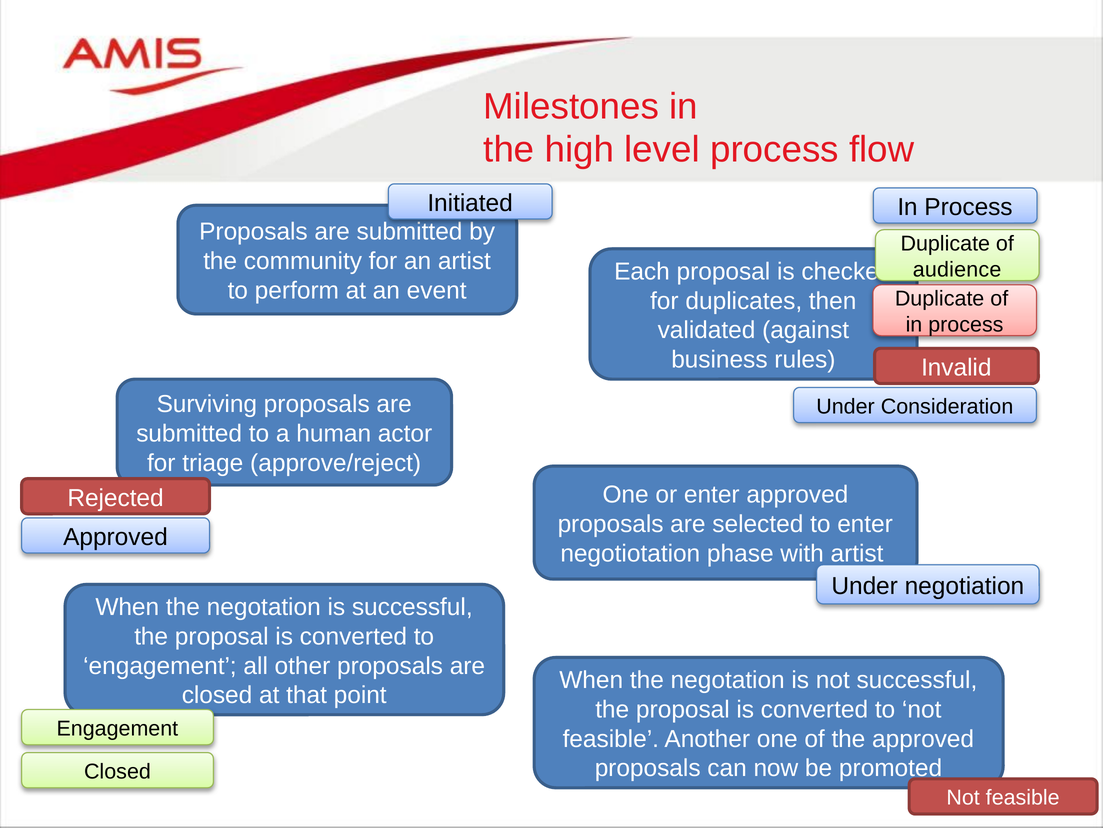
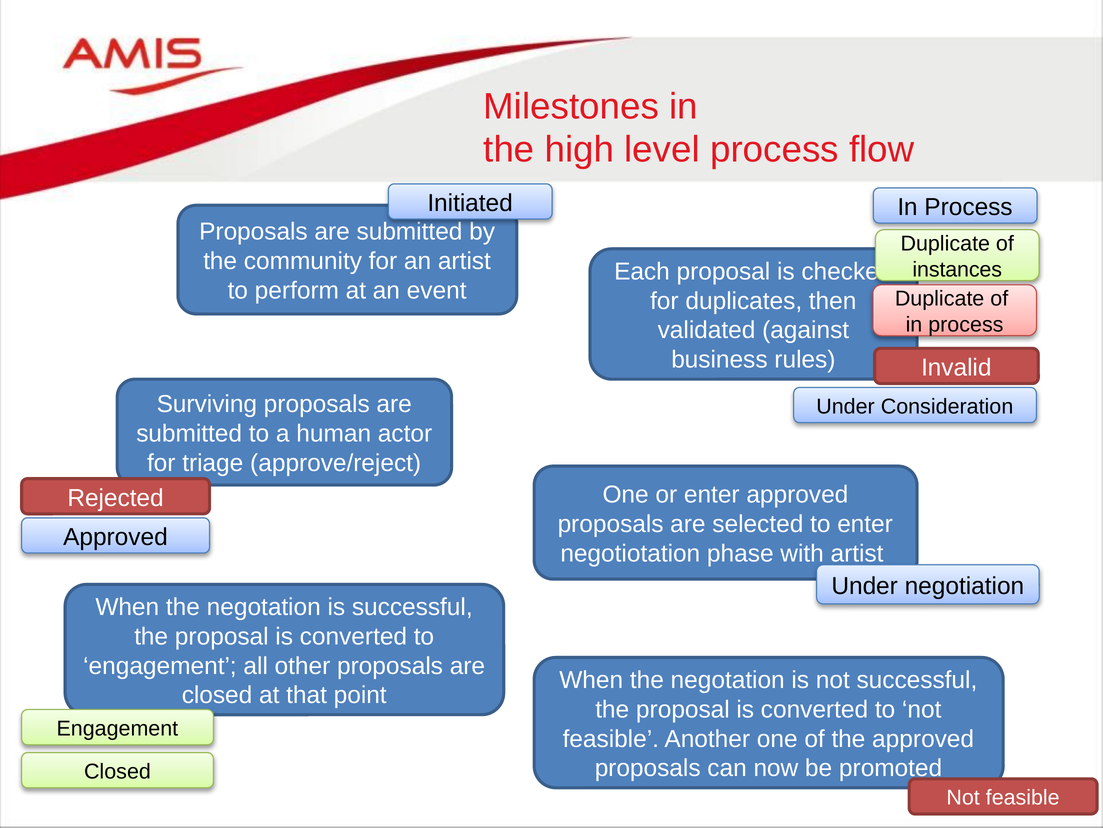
audience: audience -> instances
